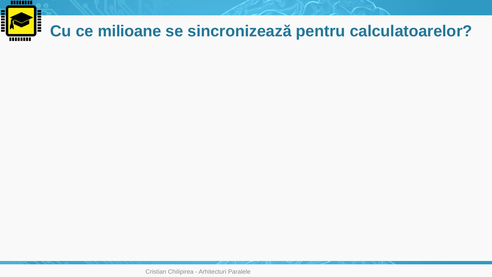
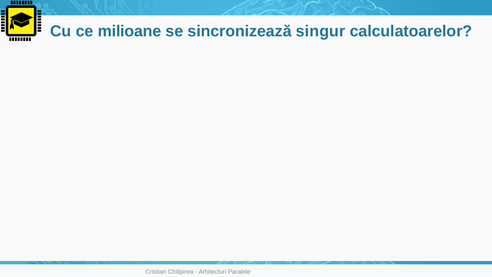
pentru: pentru -> singur
